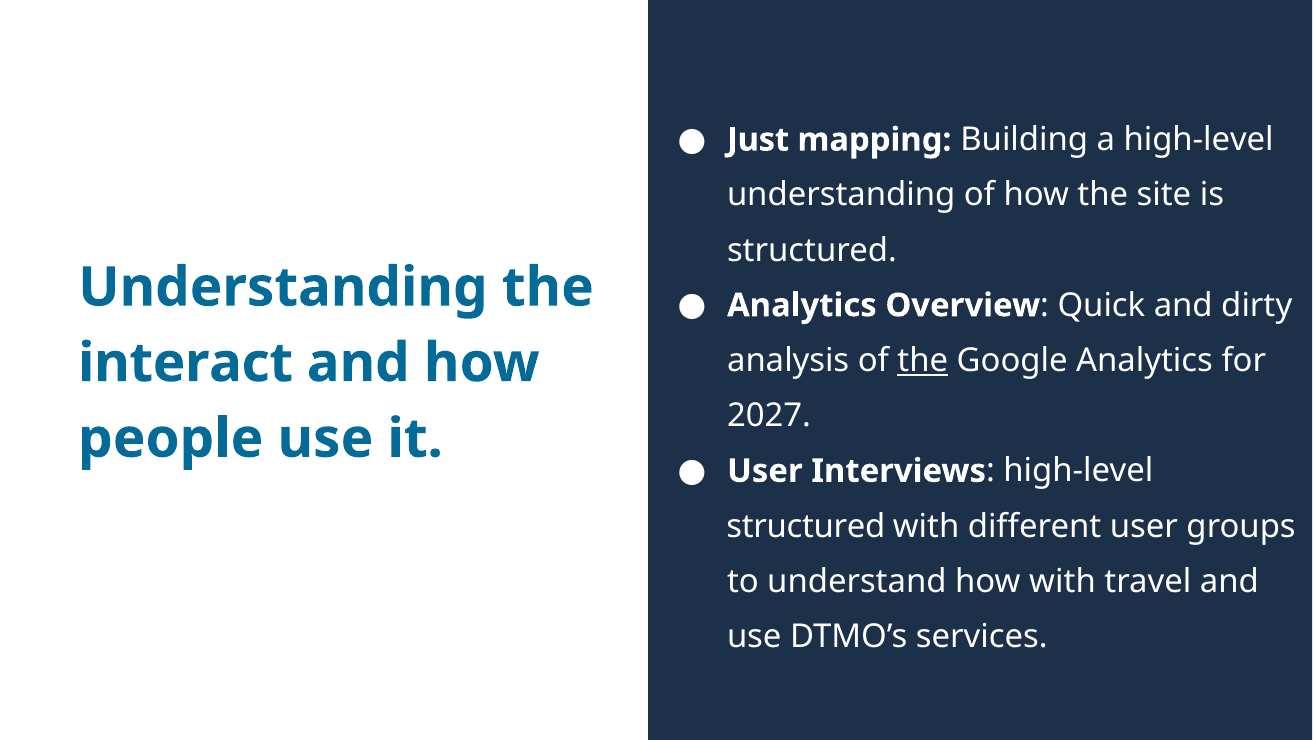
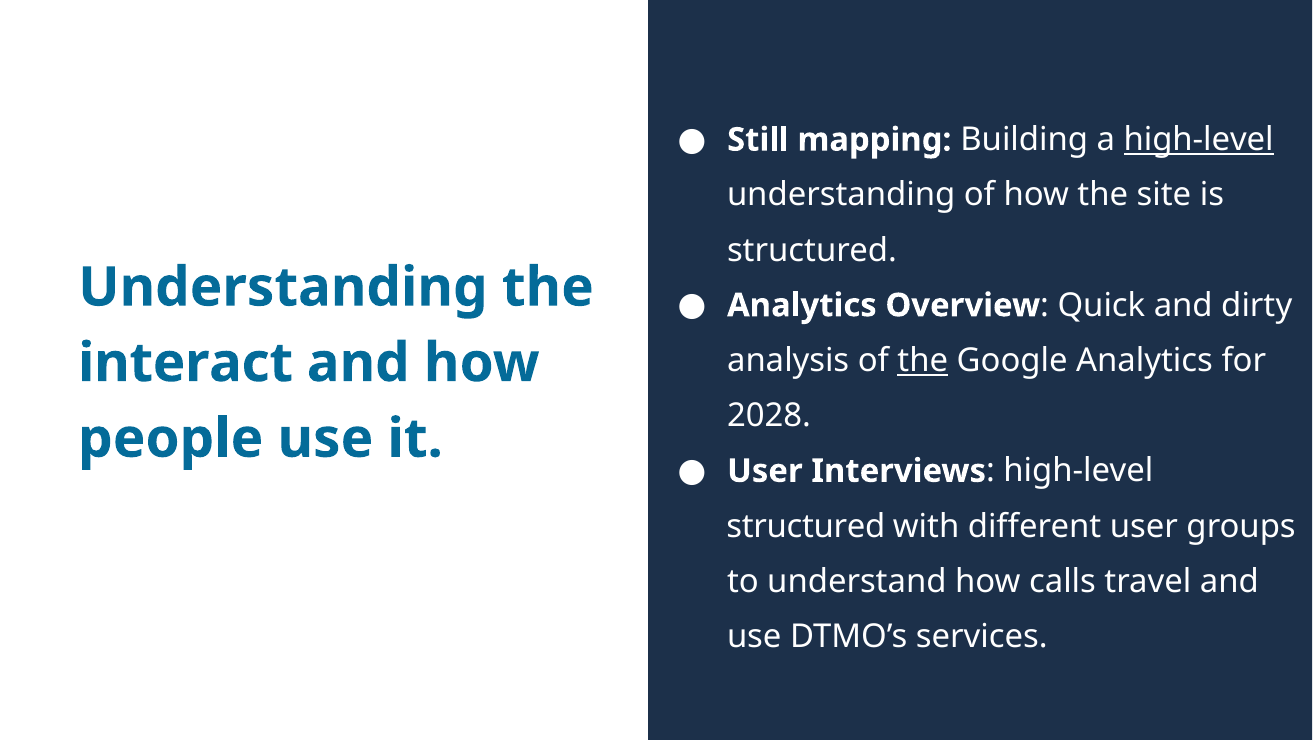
Just: Just -> Still
high-level at (1199, 140) underline: none -> present
2027: 2027 -> 2028
how with: with -> calls
